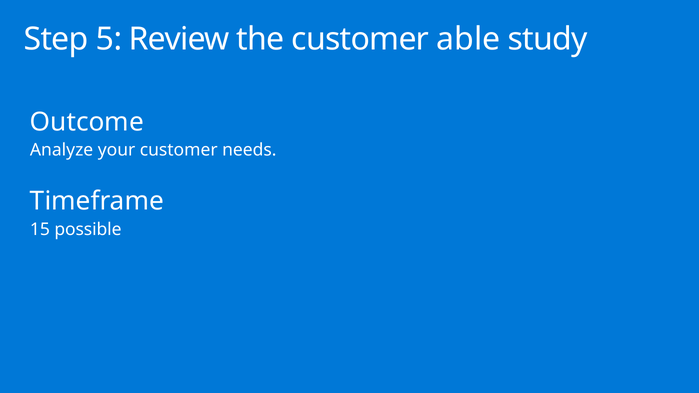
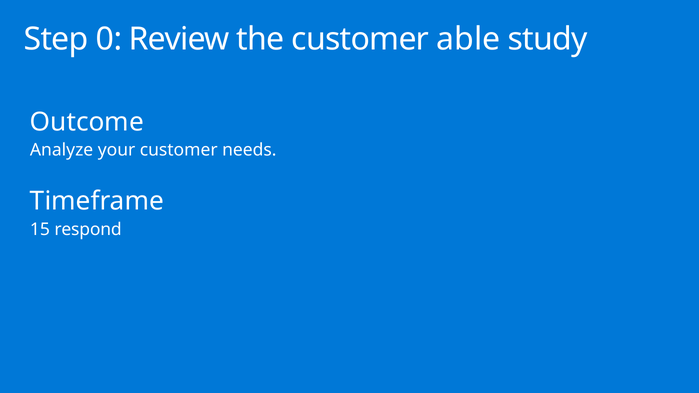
5: 5 -> 0
possible: possible -> respond
